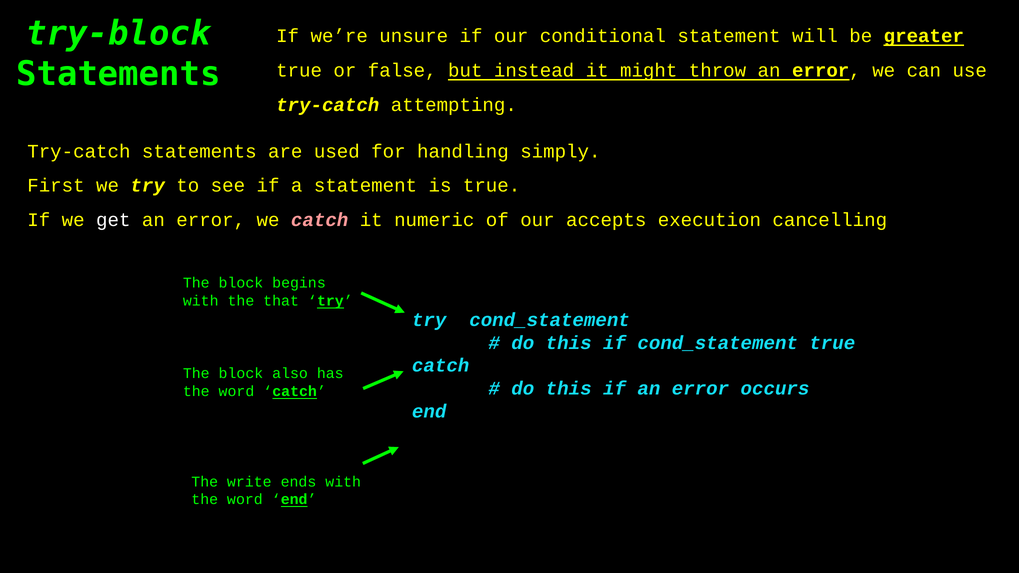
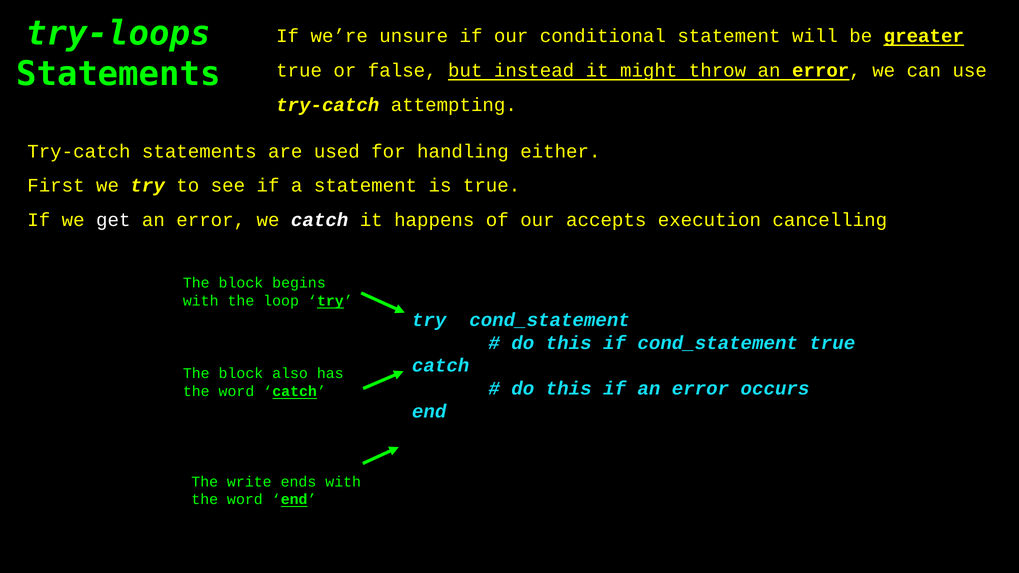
try-block: try-block -> try-loops
simply: simply -> either
catch at (320, 220) colour: pink -> white
numeric: numeric -> happens
that: that -> loop
